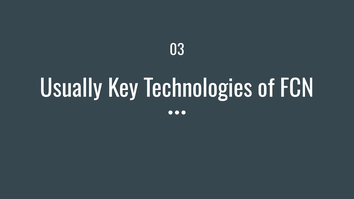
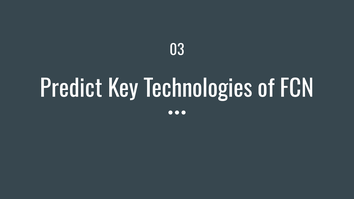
Usually: Usually -> Predict
